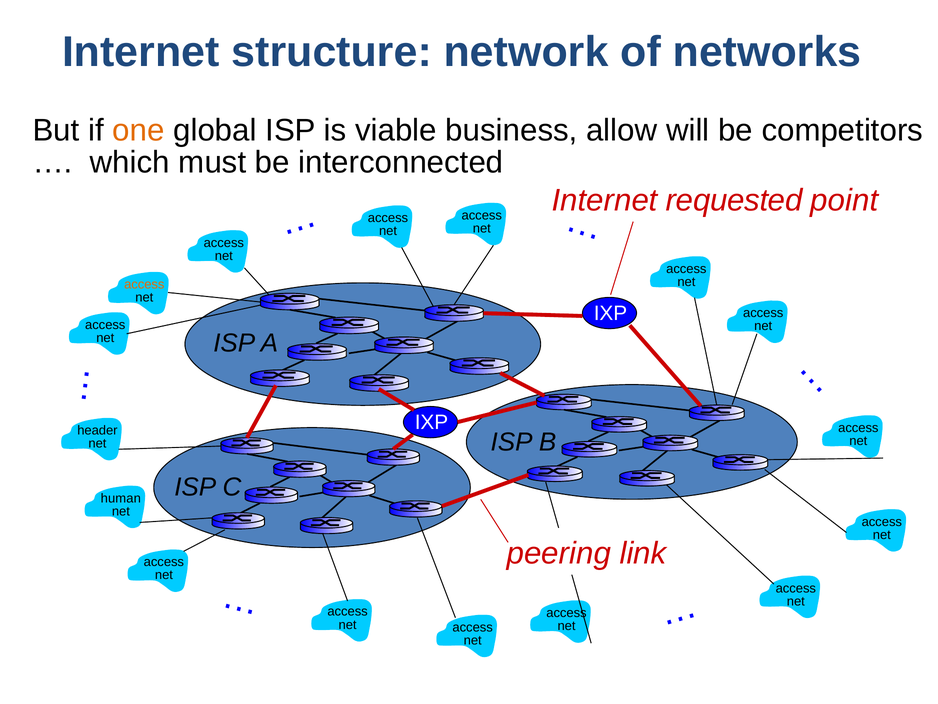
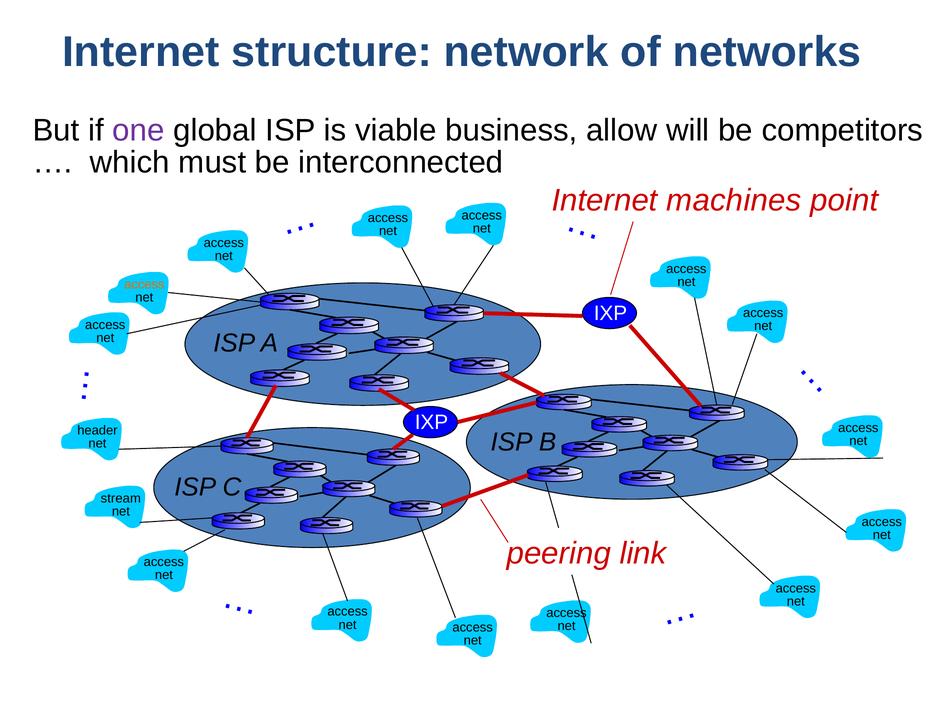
one colour: orange -> purple
requested: requested -> machines
human: human -> stream
